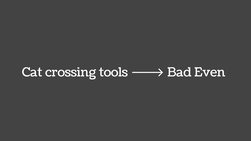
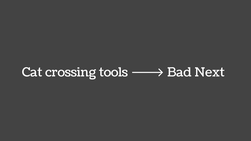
Even: Even -> Next
